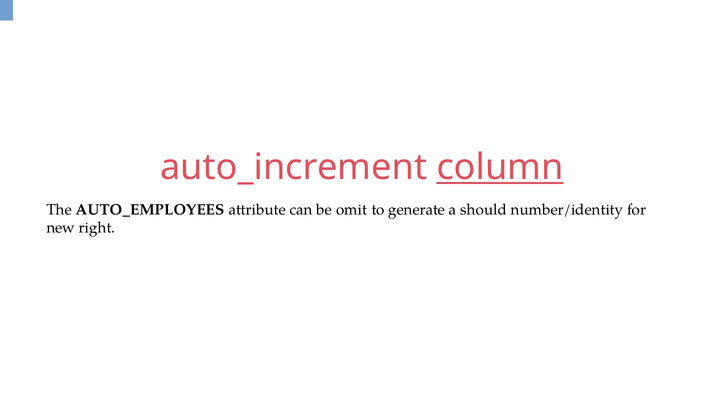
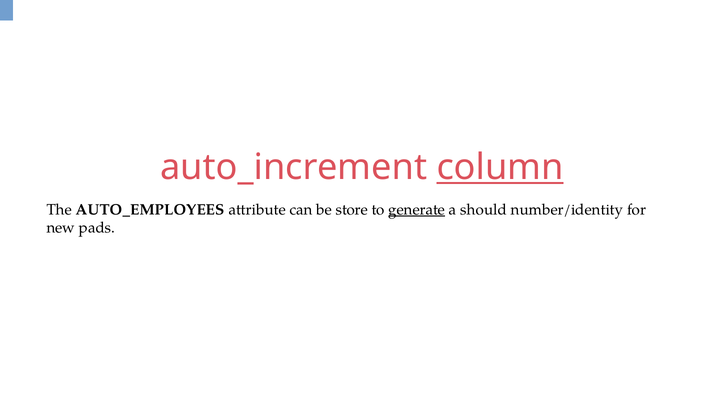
omit: omit -> store
generate underline: none -> present
right: right -> pads
